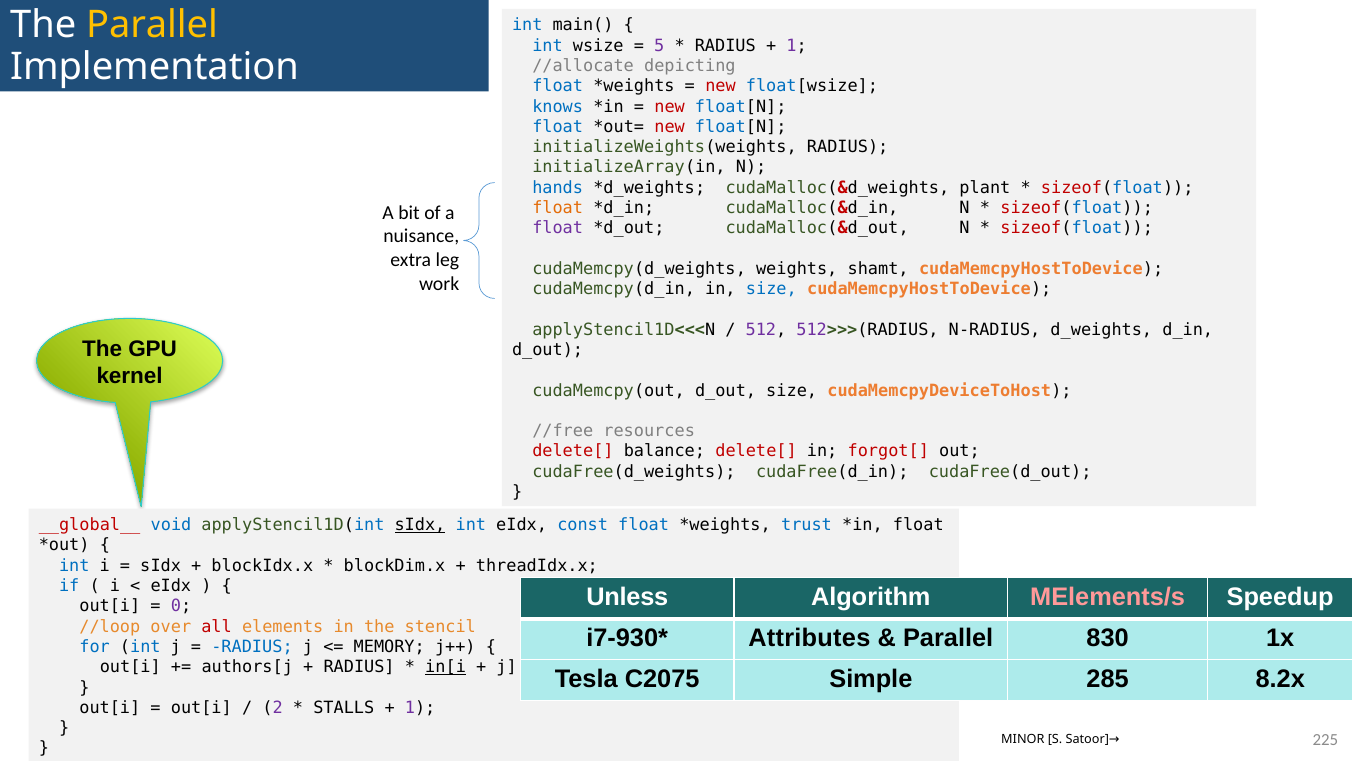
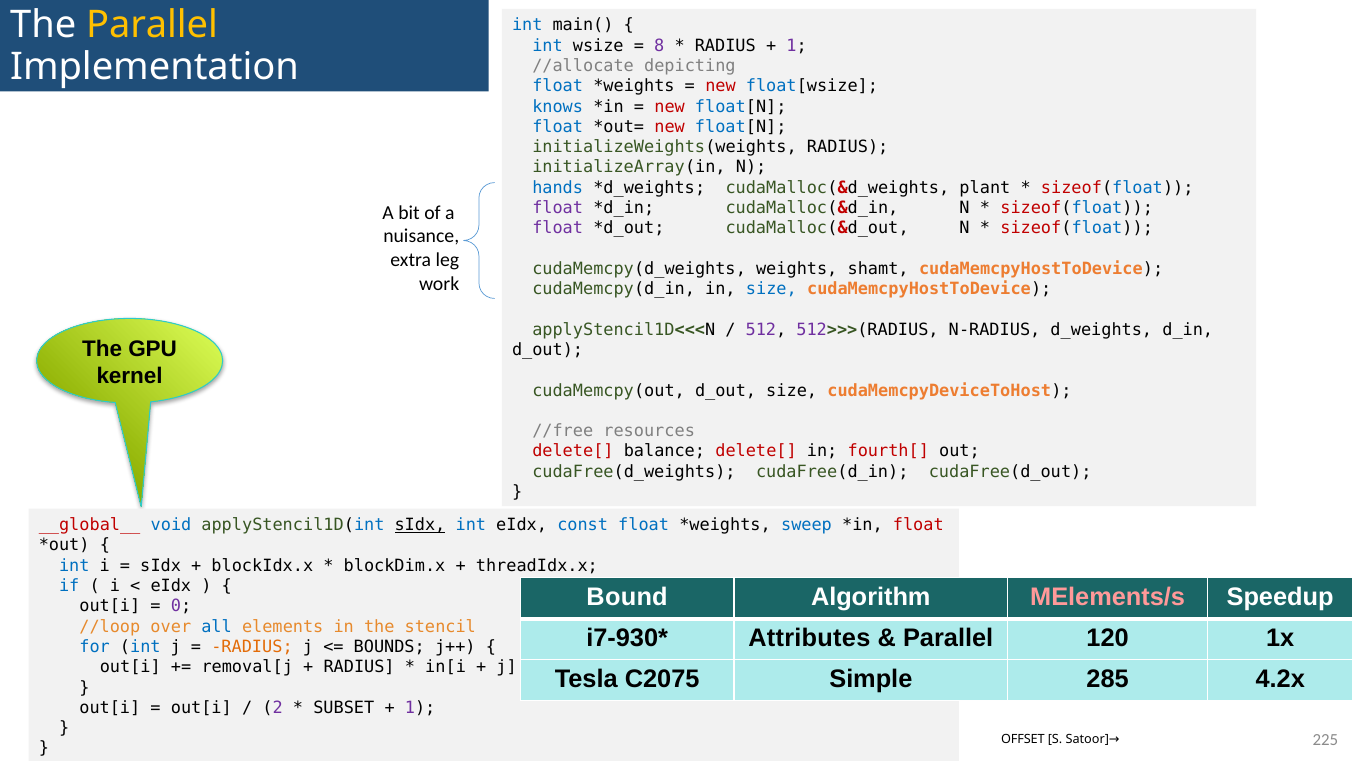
5: 5 -> 8
float at (558, 208) colour: orange -> purple
forgot[: forgot[ -> fourth[
trust: trust -> sweep
float at (918, 525) colour: black -> red
Unless: Unless -> Bound
all colour: red -> blue
830: 830 -> 120
RADIUS at (252, 647) colour: blue -> orange
MEMORY: MEMORY -> BOUNDS
authors[j: authors[j -> removal[j
in[i underline: present -> none
8.2x: 8.2x -> 4.2x
STALLS: STALLS -> SUBSET
MINOR: MINOR -> OFFSET
